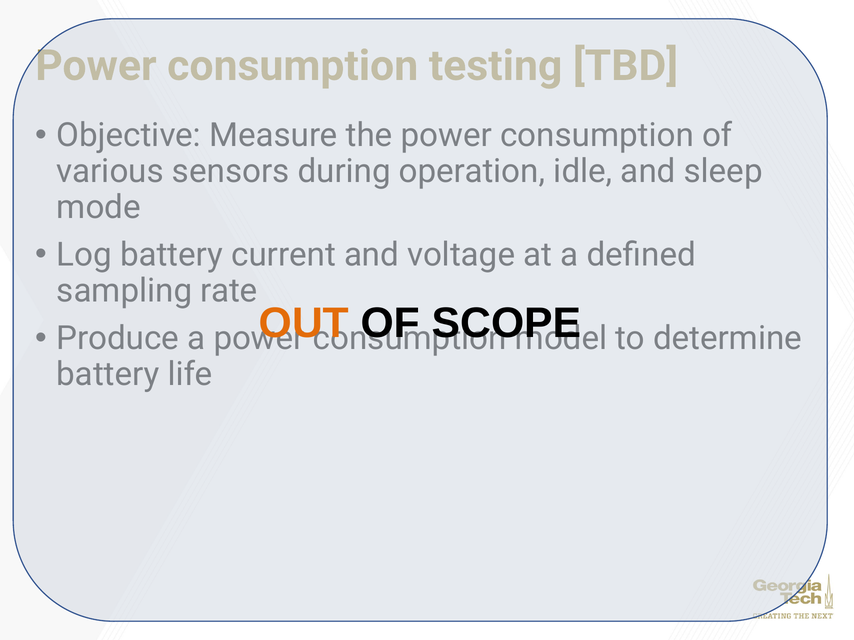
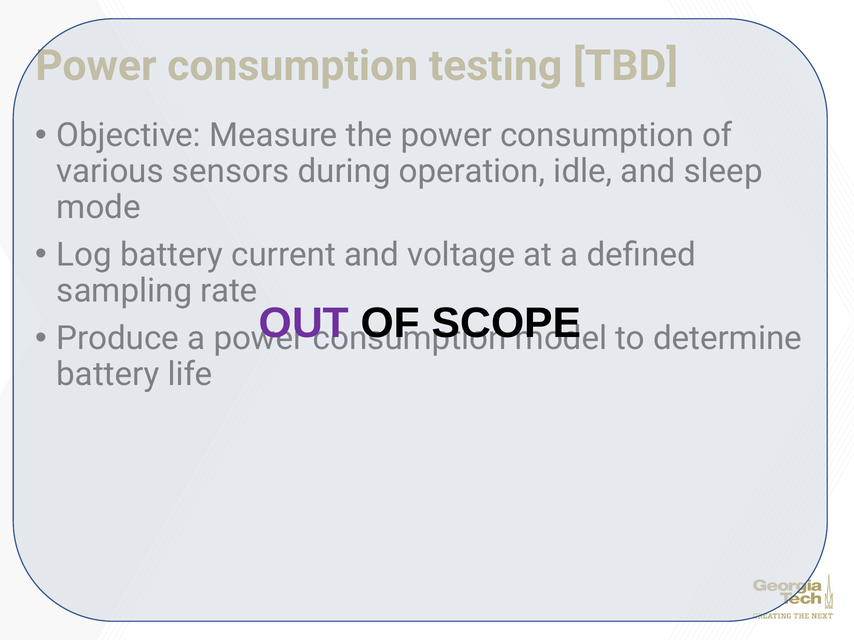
OUT colour: orange -> purple
